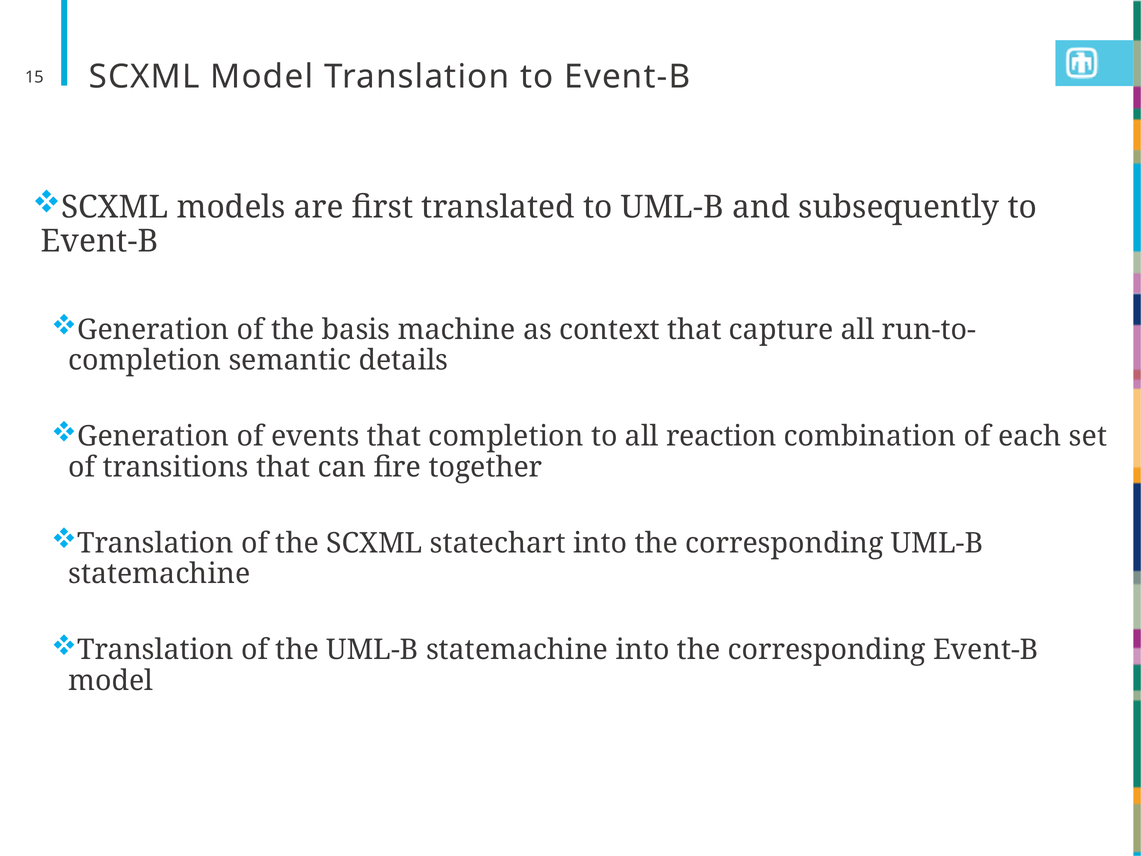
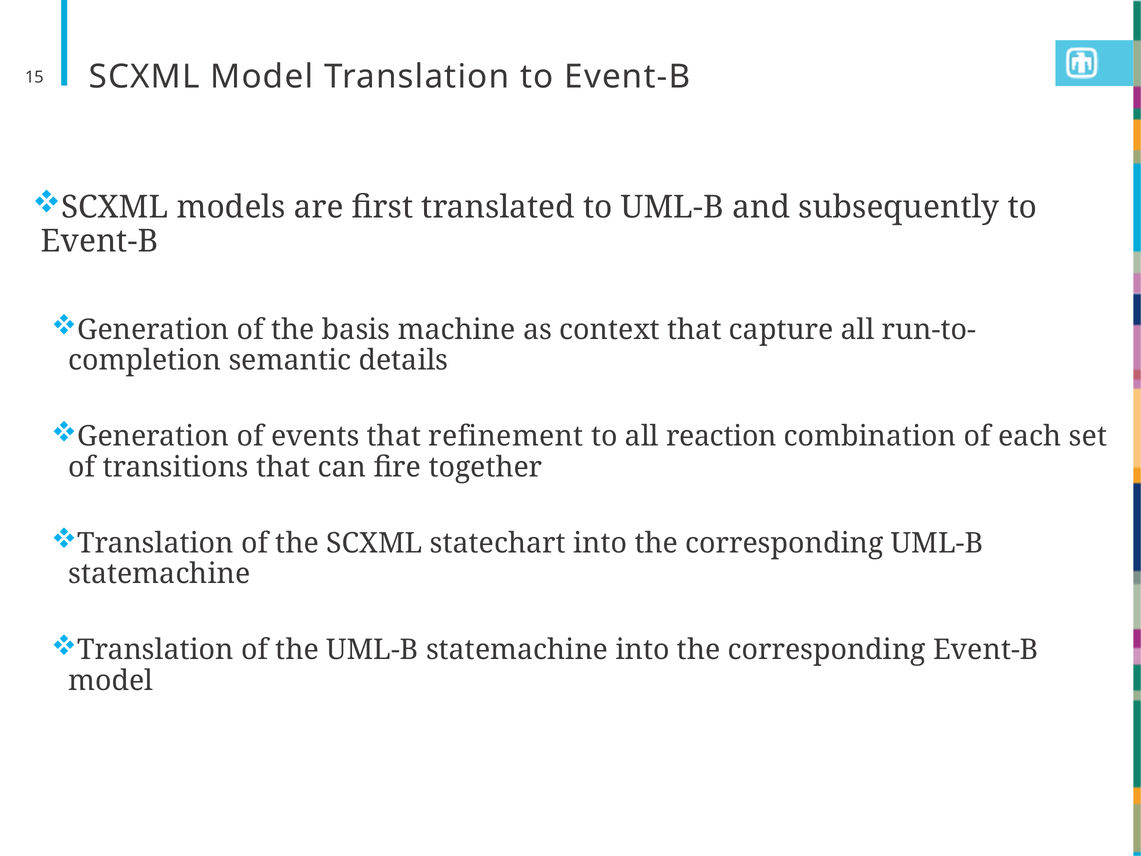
that completion: completion -> refinement
